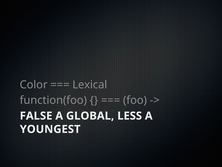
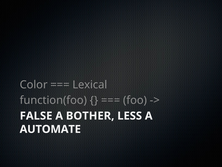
GLOBAL: GLOBAL -> BOTHER
YOUNGEST: YOUNGEST -> AUTOMATE
